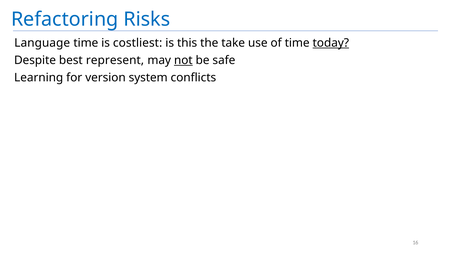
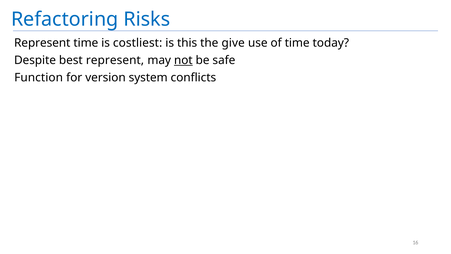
Language at (42, 43): Language -> Represent
take: take -> give
today underline: present -> none
Learning: Learning -> Function
